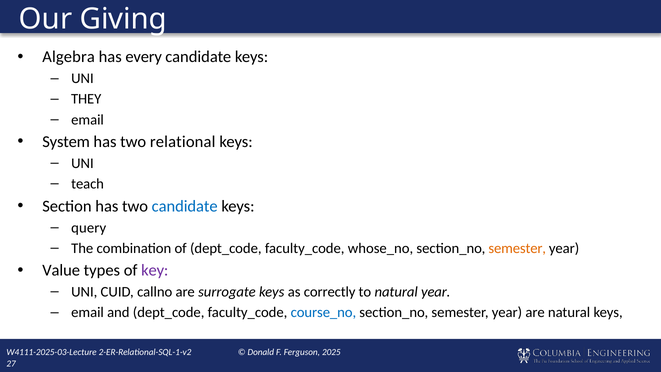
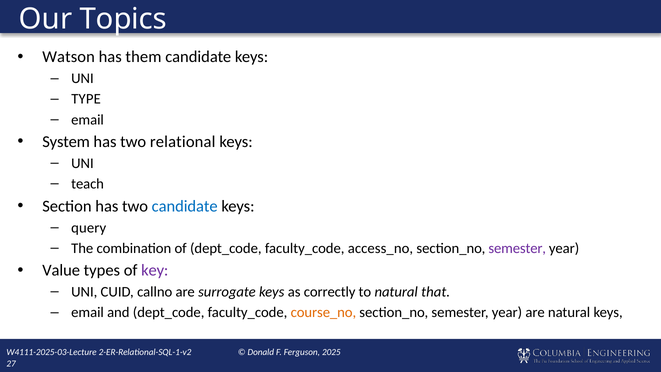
Giving: Giving -> Topics
Algebra: Algebra -> Watson
every: every -> them
THEY: THEY -> TYPE
whose_no: whose_no -> access_no
semester at (517, 248) colour: orange -> purple
natural year: year -> that
course_no colour: blue -> orange
